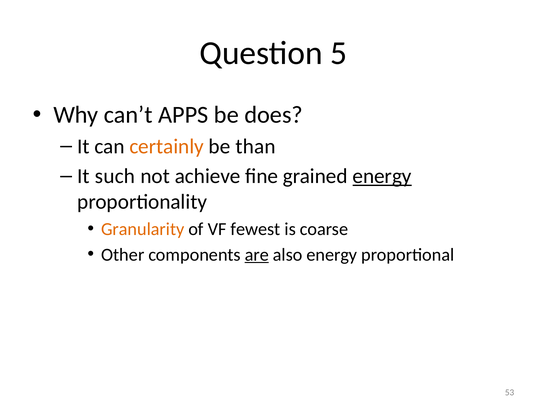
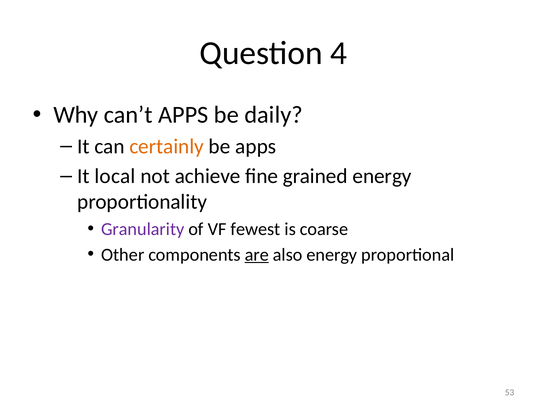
5: 5 -> 4
does: does -> daily
be than: than -> apps
such: such -> local
energy at (382, 176) underline: present -> none
Granularity colour: orange -> purple
